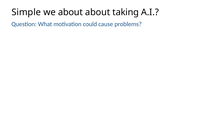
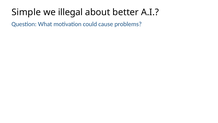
we about: about -> illegal
taking: taking -> better
